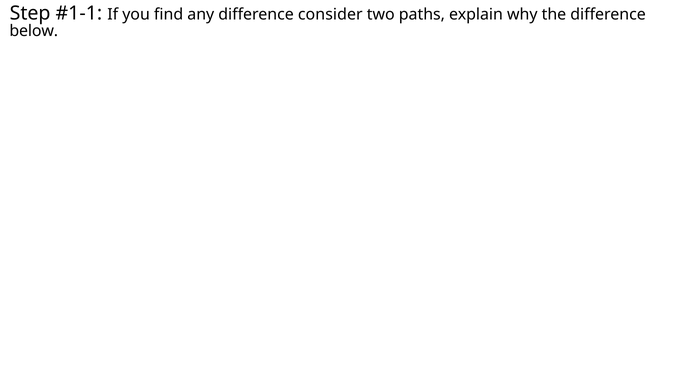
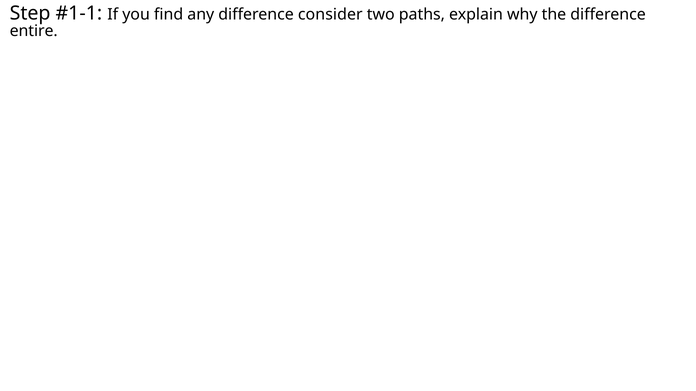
below: below -> entire
